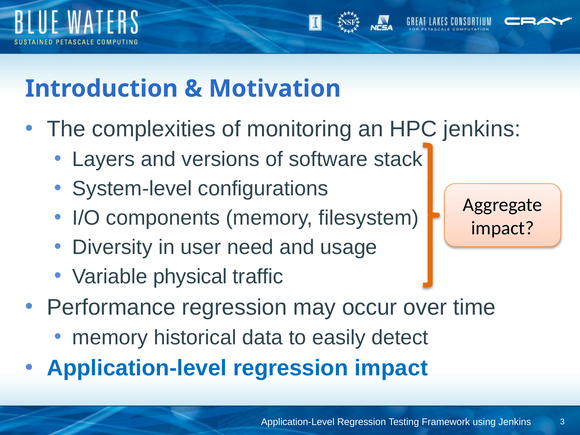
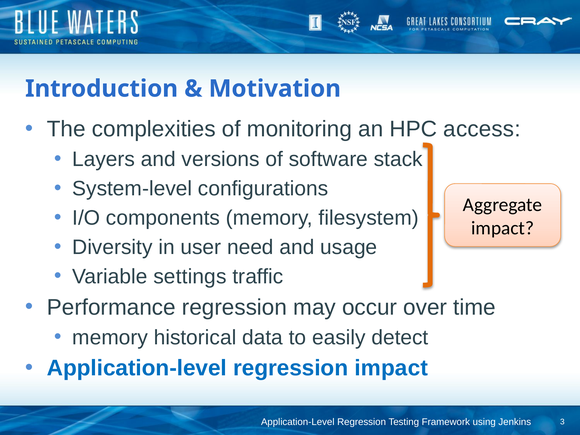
HPC jenkins: jenkins -> access
physical: physical -> settings
